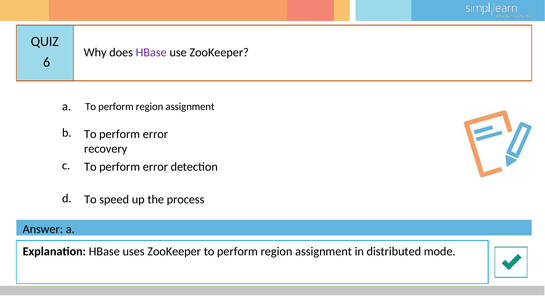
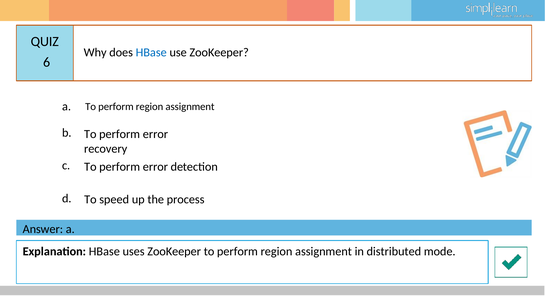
HBase at (151, 52) colour: purple -> blue
